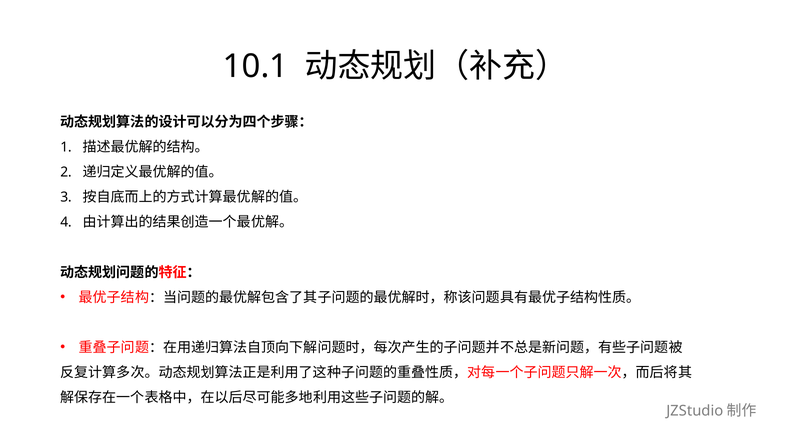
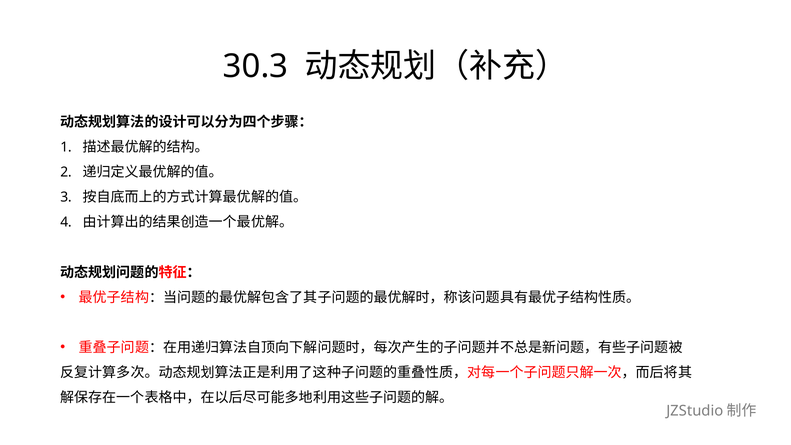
10.1: 10.1 -> 30.3
